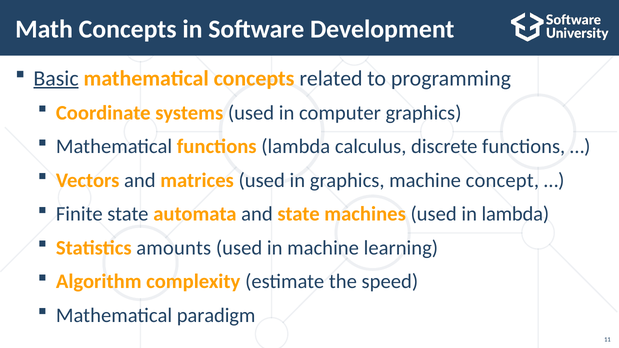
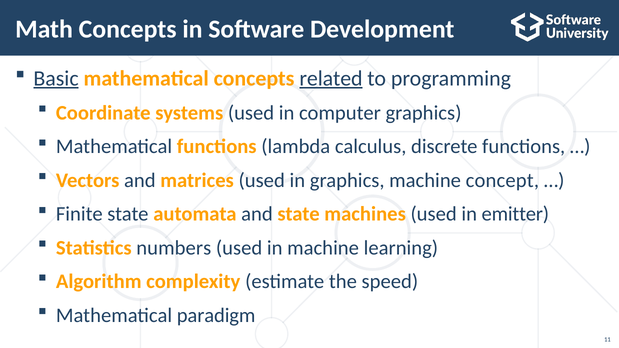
related underline: none -> present
in lambda: lambda -> emitter
amounts: amounts -> numbers
